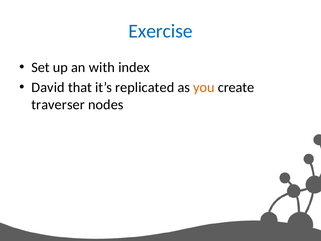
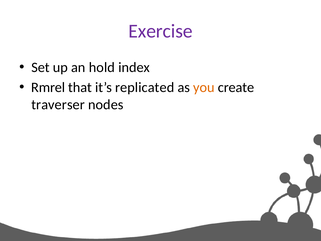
Exercise colour: blue -> purple
with: with -> hold
David: David -> Rmrel
